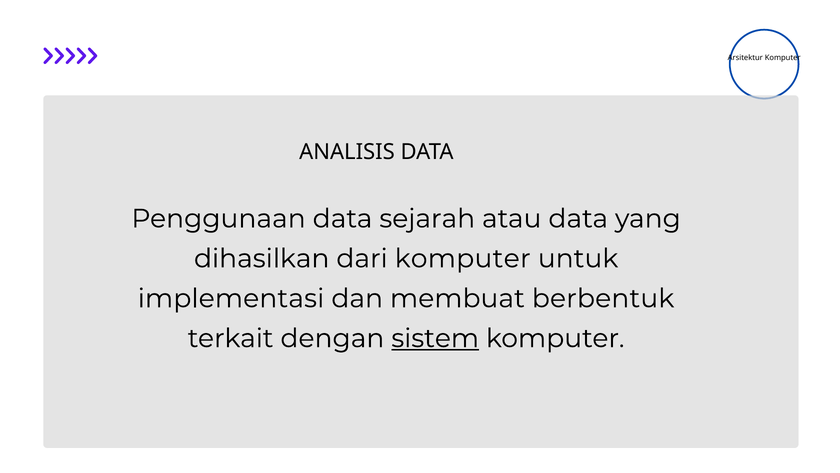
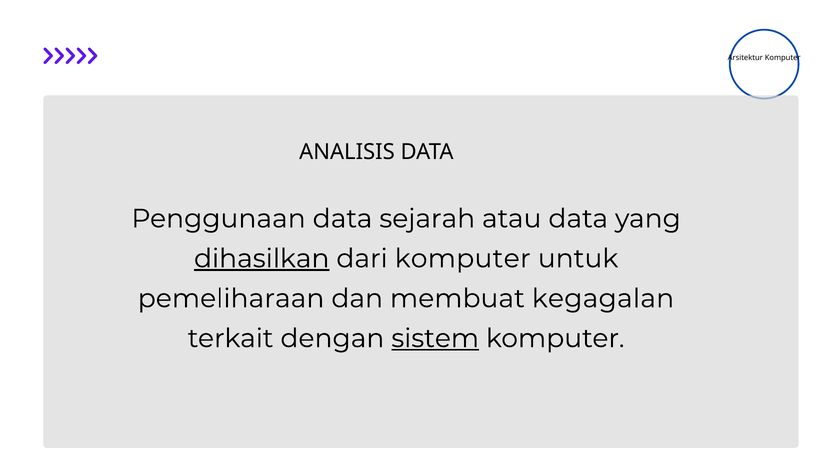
dihasilkan underline: none -> present
implementasi: implementasi -> pemeliharaan
berbentuk: berbentuk -> kegagalan
